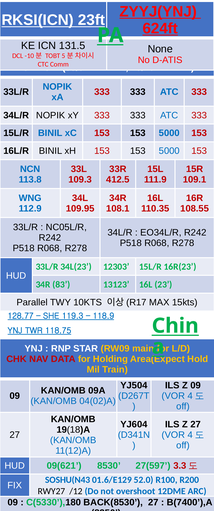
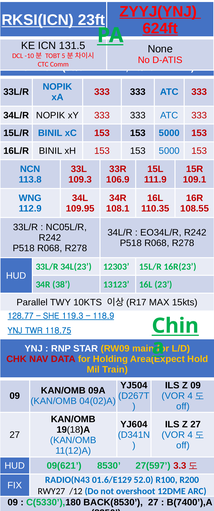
412.5: 412.5 -> 106.9
83: 83 -> 38
SOSHU(N43: SOSHU(N43 -> RADIO(N43
